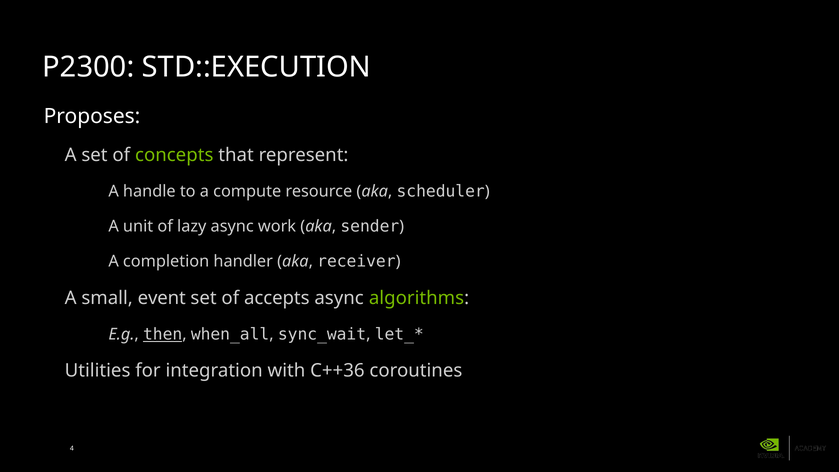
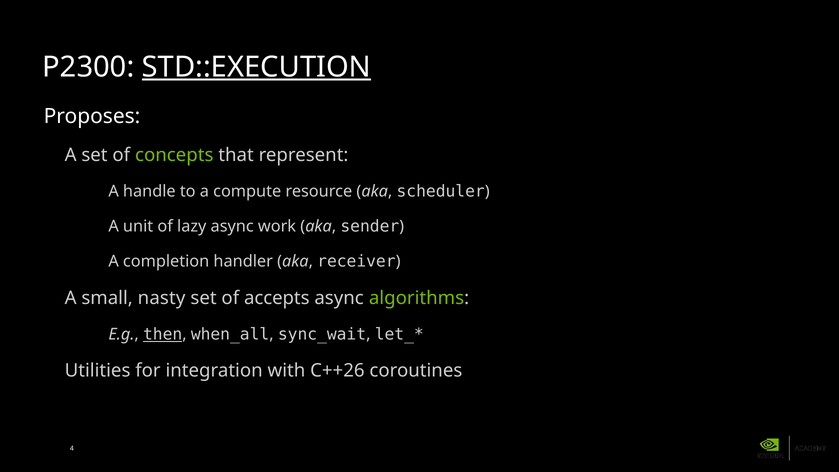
STD::EXECUTION underline: none -> present
event: event -> nasty
C++36: C++36 -> C++26
